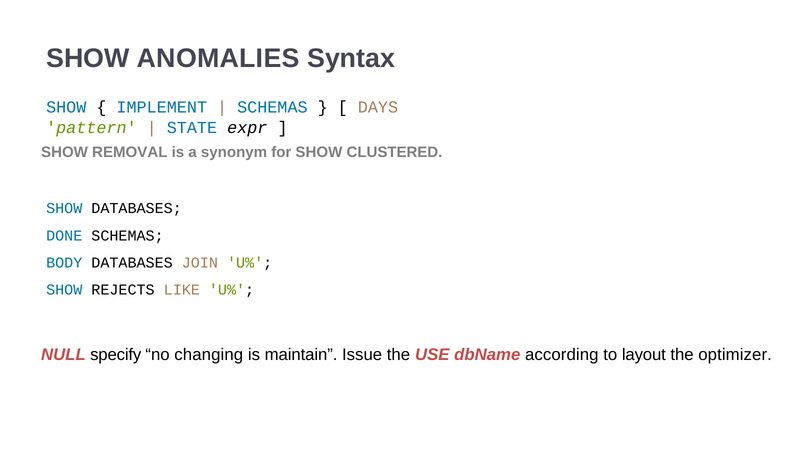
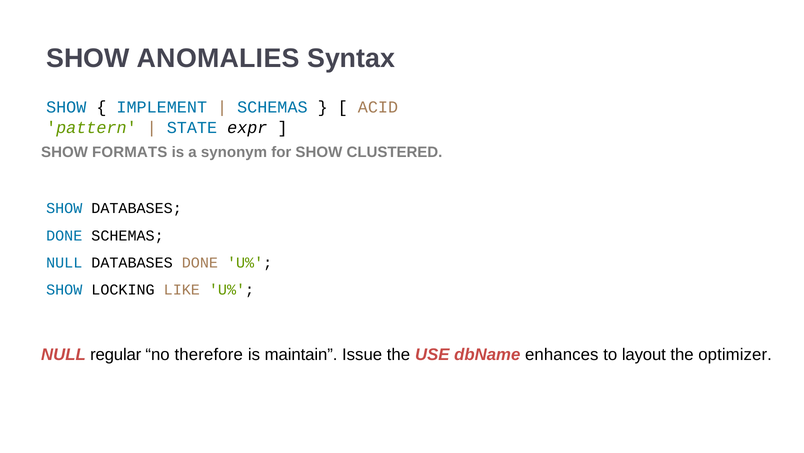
DAYS: DAYS -> ACID
REMOVAL: REMOVAL -> FORMATS
BODY at (64, 262): BODY -> NULL
JOIN at (200, 262): JOIN -> DONE
REJECTS: REJECTS -> LOCKING
specify: specify -> regular
changing: changing -> therefore
according: according -> enhances
